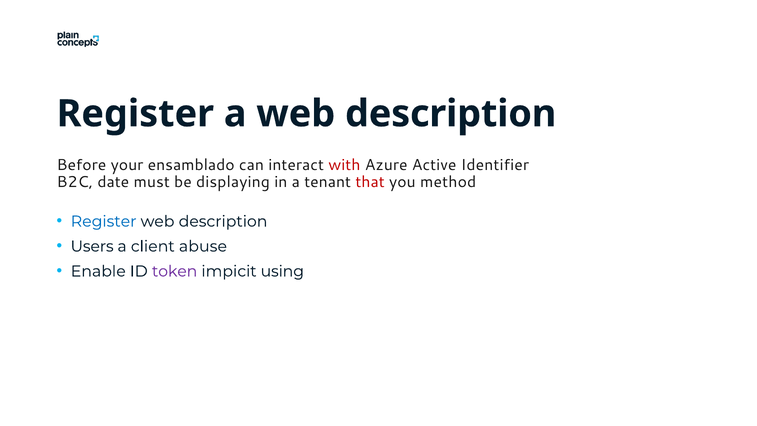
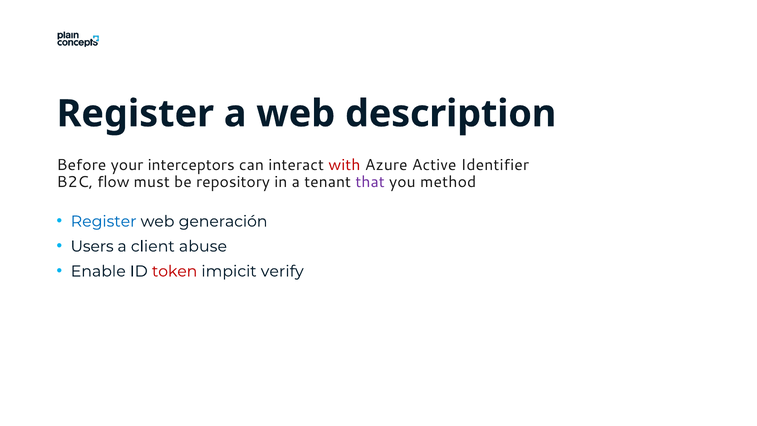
ensamblado: ensamblado -> interceptors
date: date -> flow
displaying: displaying -> repository
that colour: red -> purple
description at (223, 221): description -> generación
token colour: purple -> red
using: using -> verify
